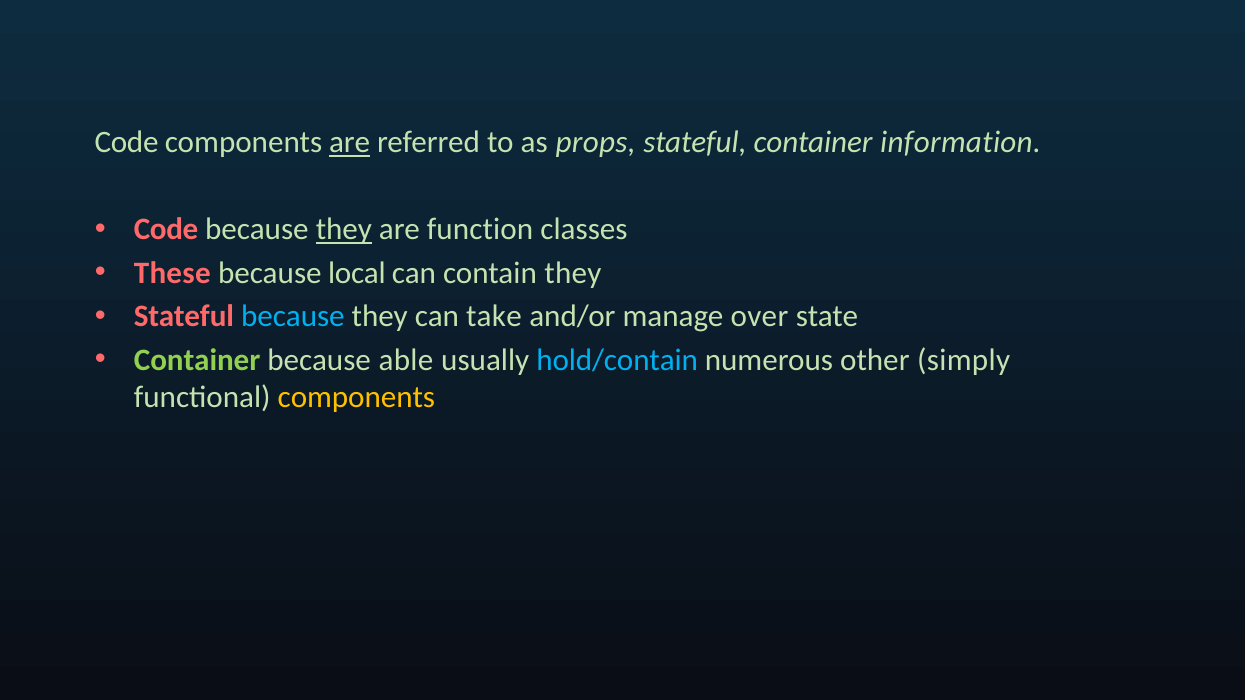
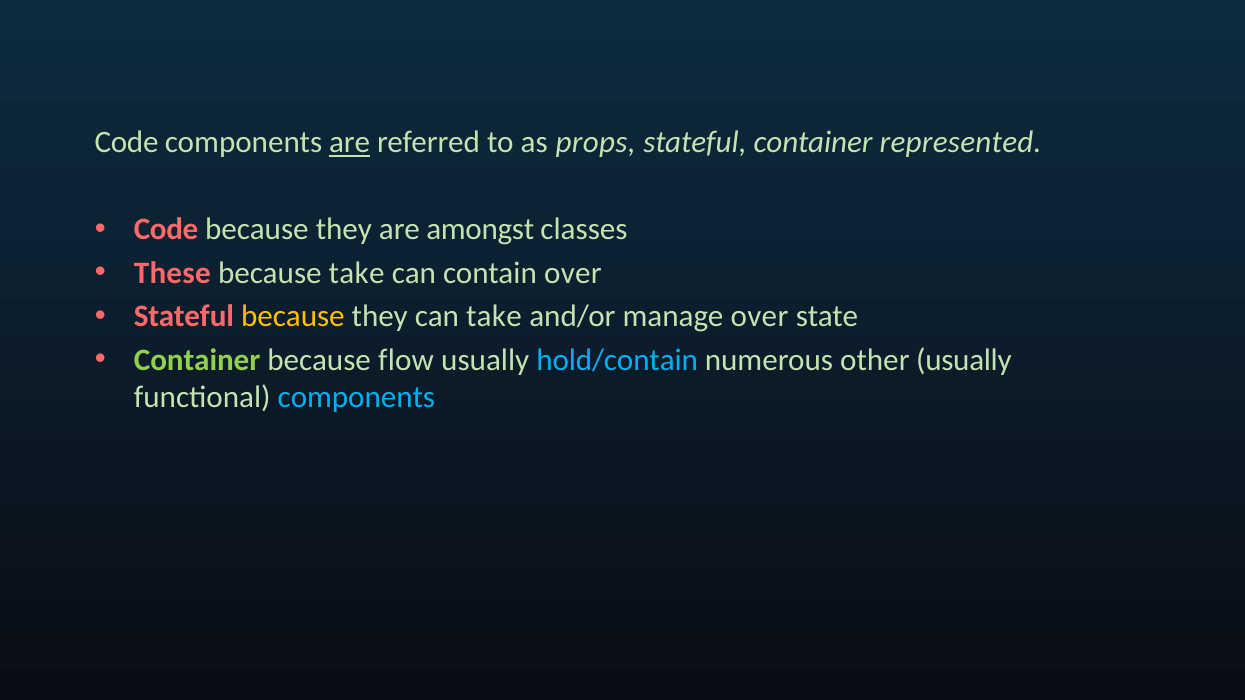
information: information -> represented
they at (344, 230) underline: present -> none
function: function -> amongst
because local: local -> take
contain they: they -> over
because at (293, 317) colour: light blue -> yellow
able: able -> flow
other simply: simply -> usually
components at (356, 398) colour: yellow -> light blue
